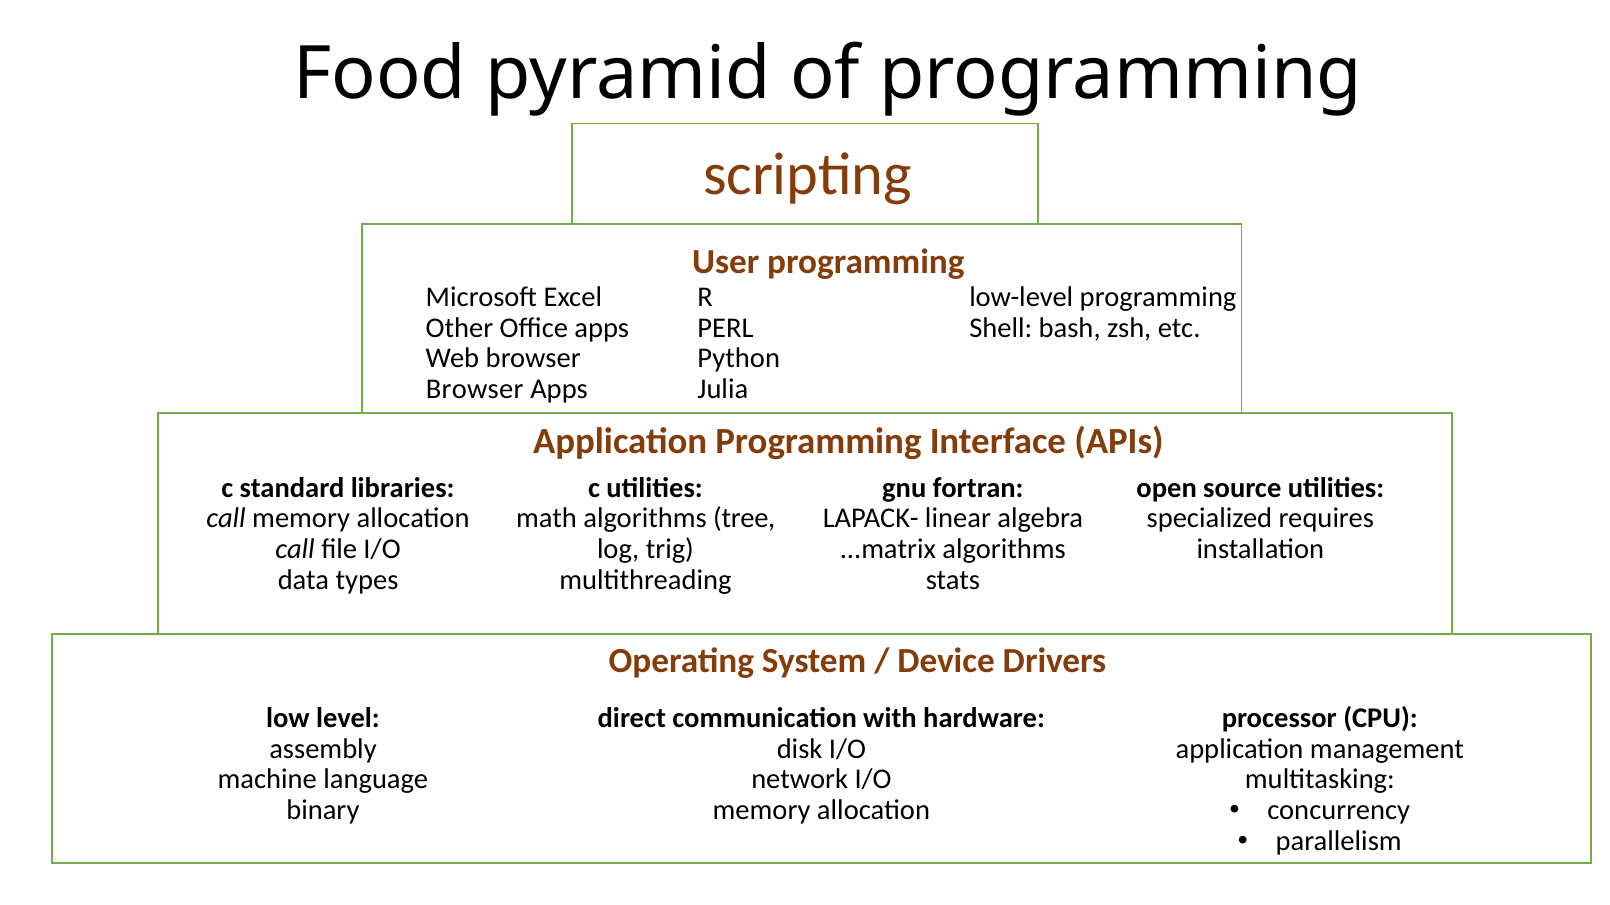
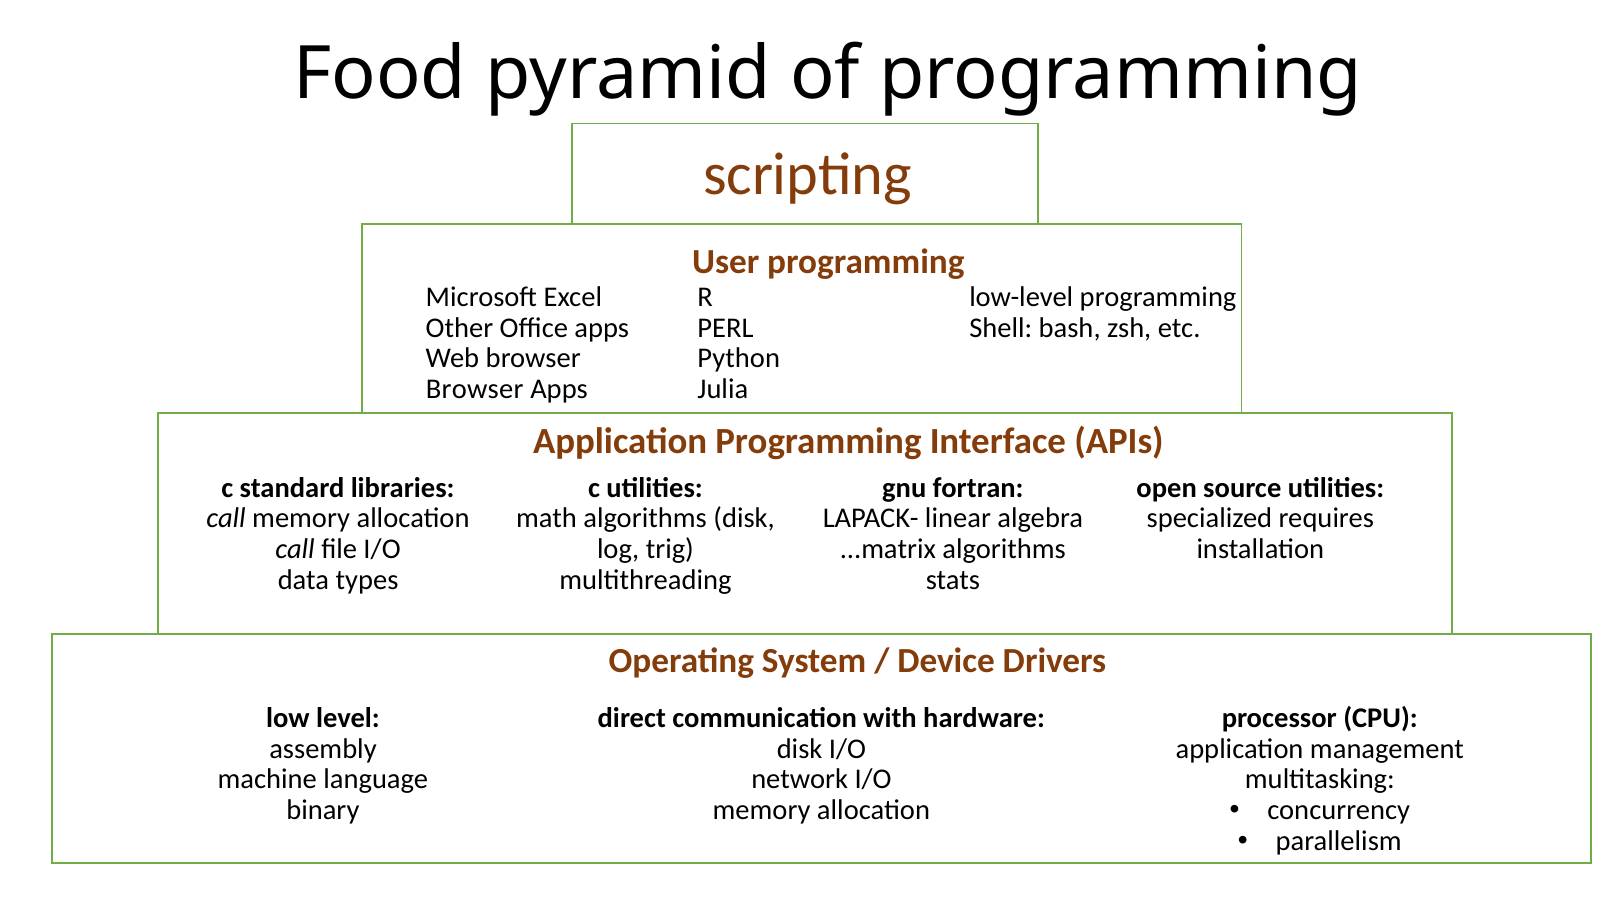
algorithms tree: tree -> disk
